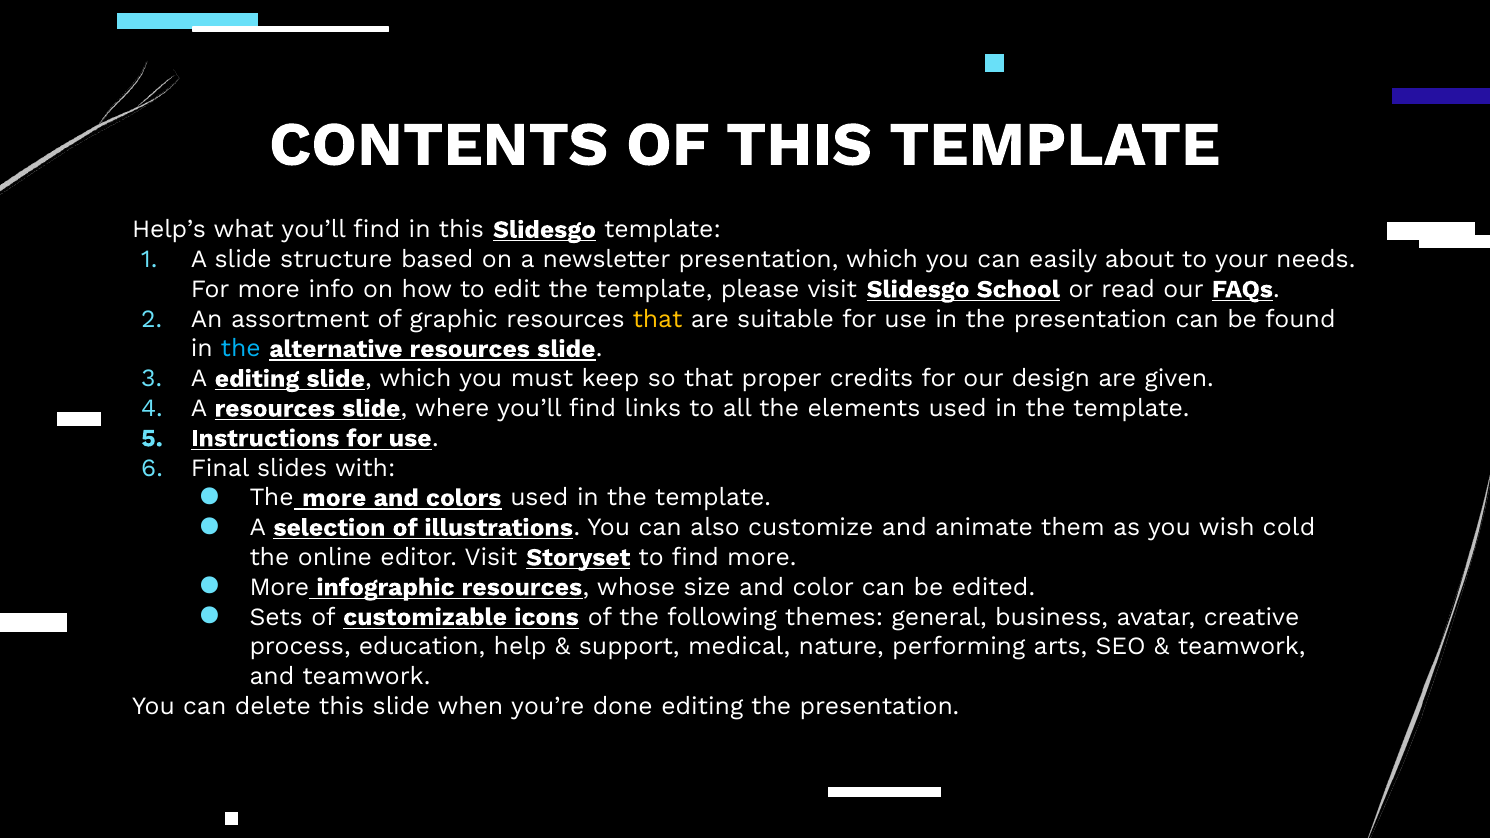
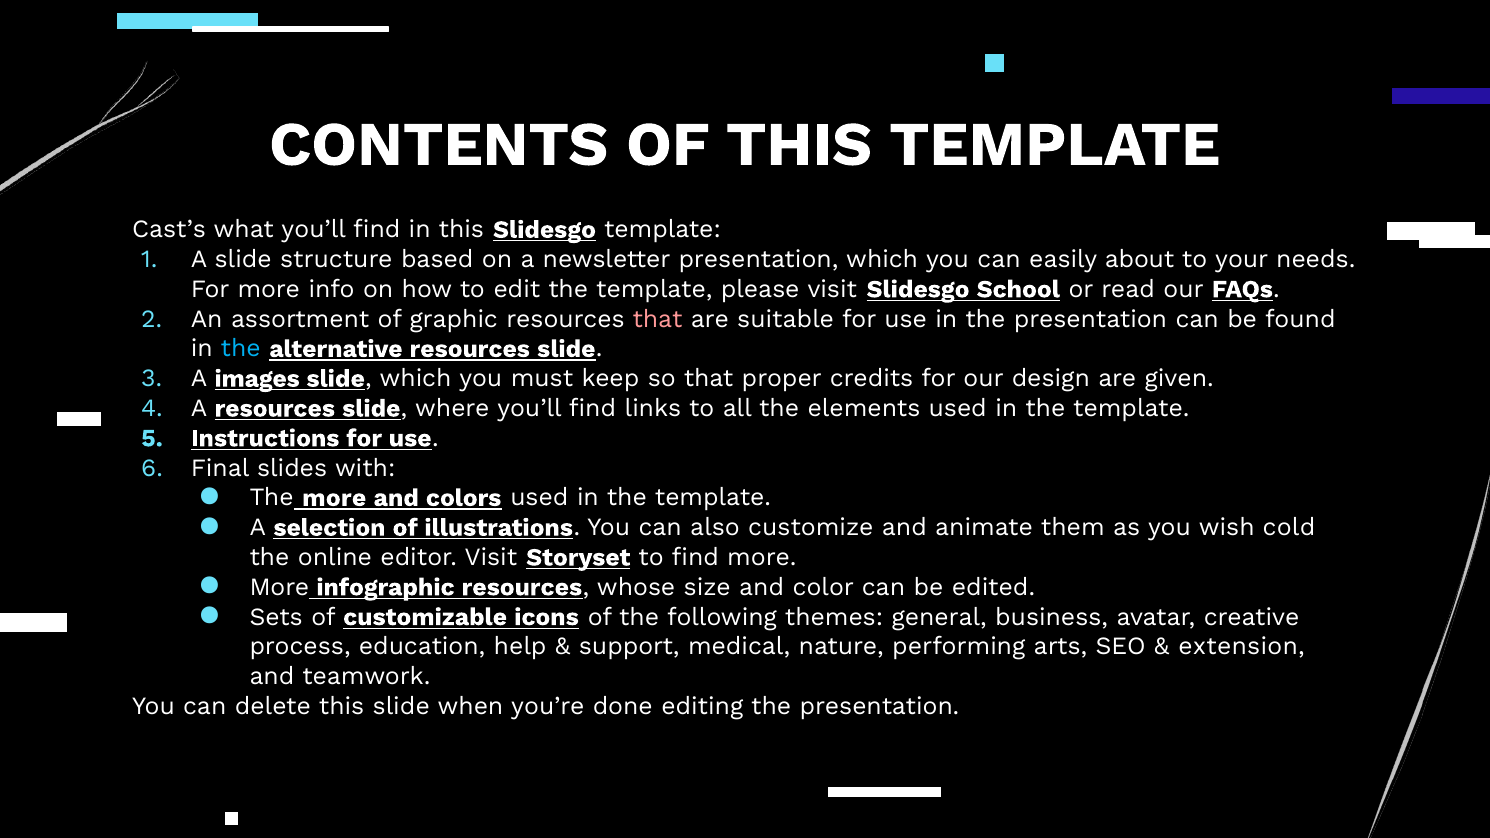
Help’s: Help’s -> Cast’s
that at (658, 319) colour: yellow -> pink
A editing: editing -> images
teamwork at (1242, 647): teamwork -> extension
